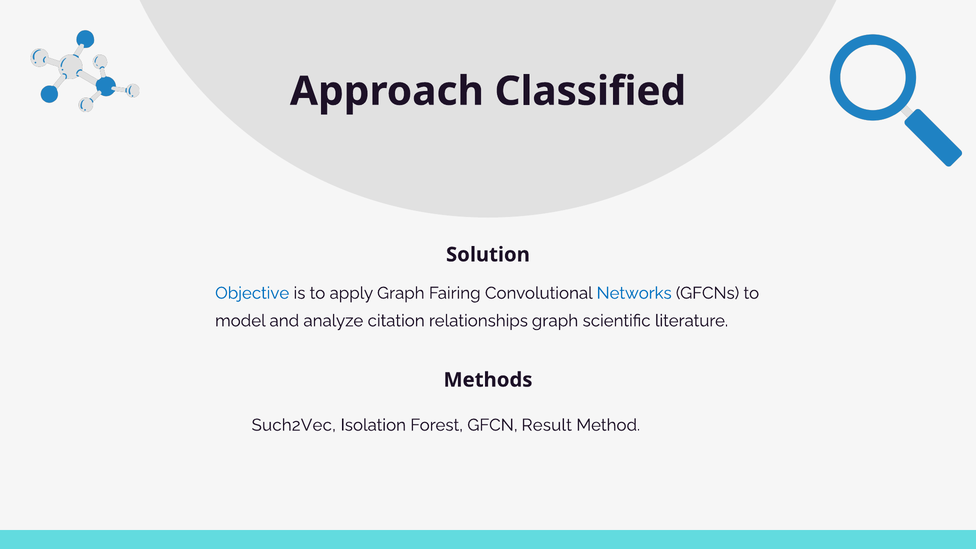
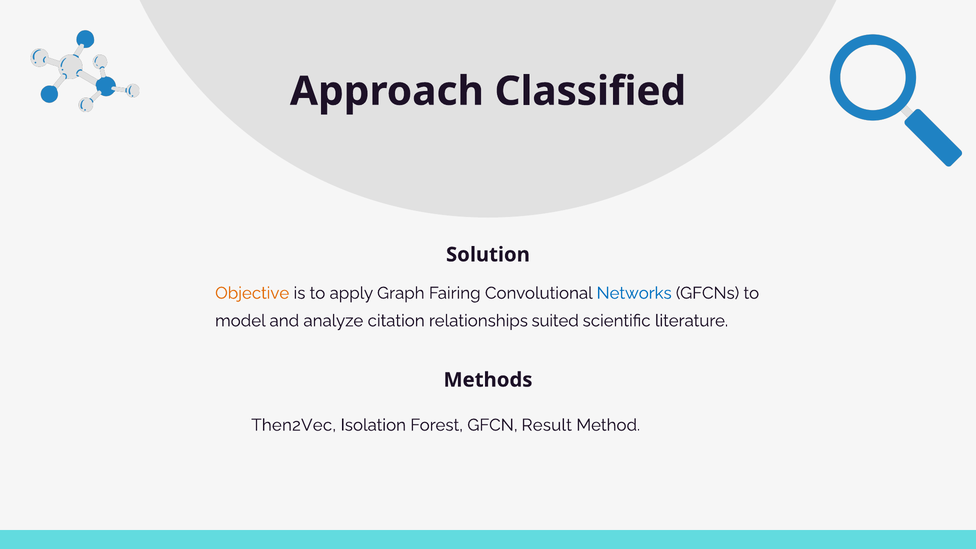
Objective colour: blue -> orange
relationships graph: graph -> suited
Such2Vec: Such2Vec -> Then2Vec
